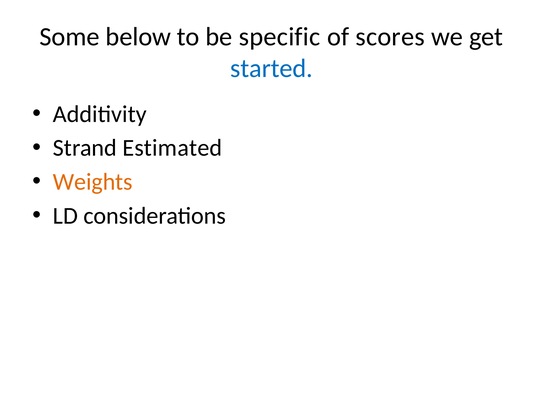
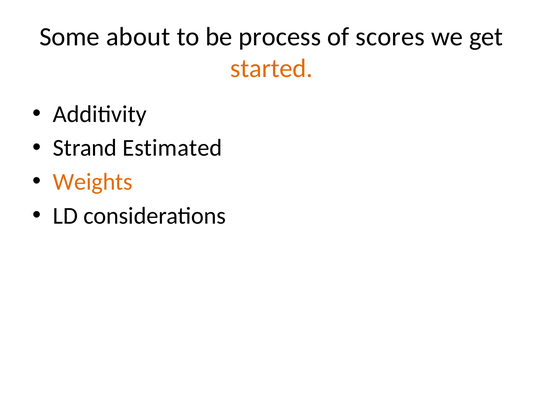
below: below -> about
specific: specific -> process
started colour: blue -> orange
